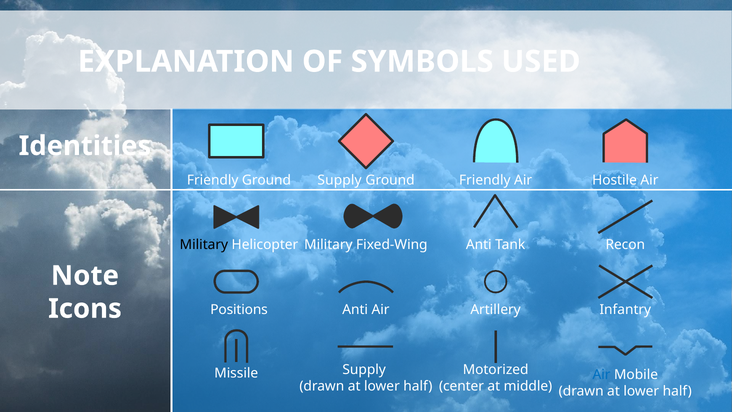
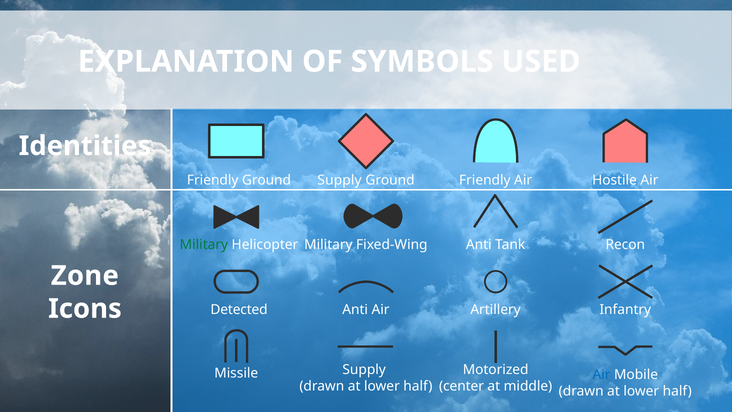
Military at (204, 245) colour: black -> green
Note: Note -> Zone
Positions: Positions -> Detected
